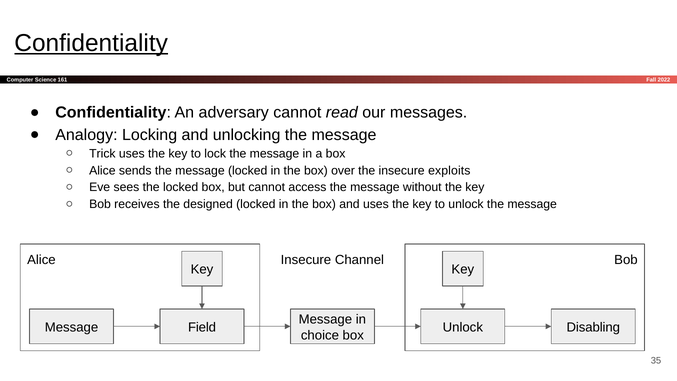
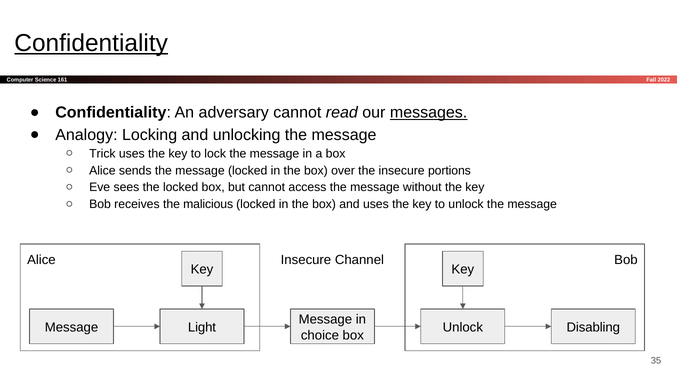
messages underline: none -> present
exploits: exploits -> portions
designed: designed -> malicious
Field: Field -> Light
